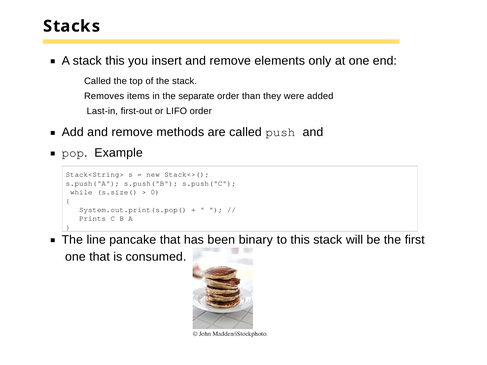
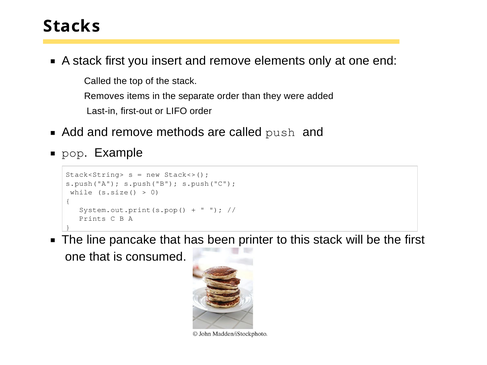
stack this: this -> first
binary: binary -> printer
